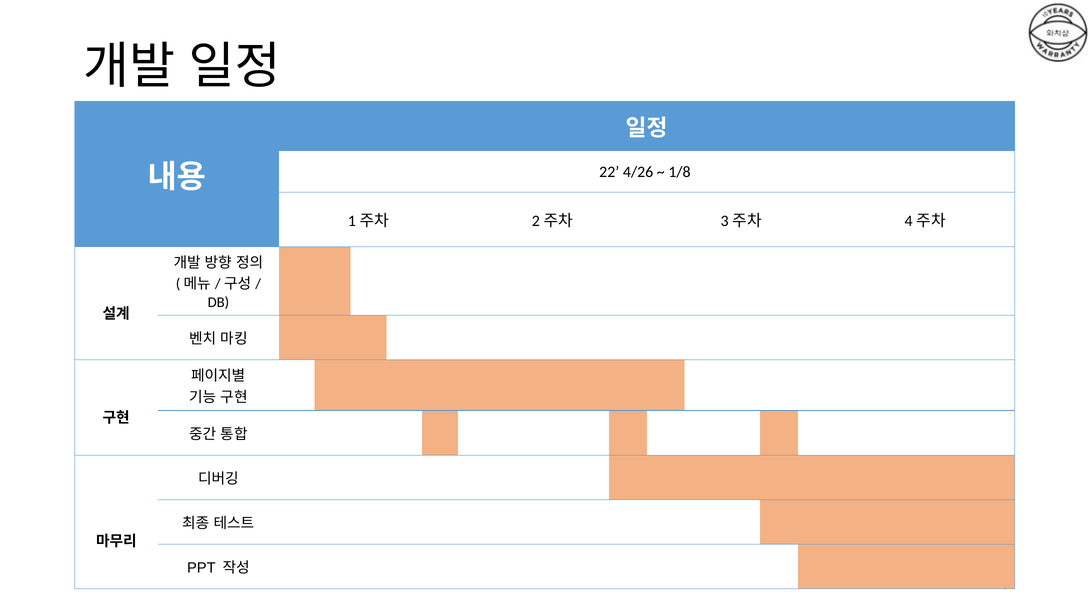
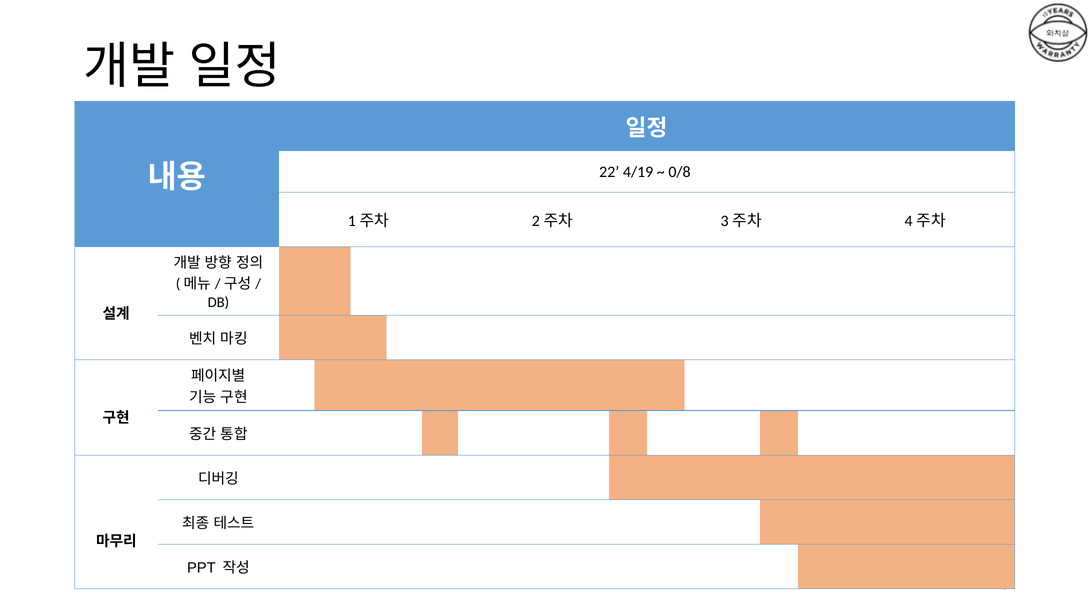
4/26: 4/26 -> 4/19
1/8: 1/8 -> 0/8
